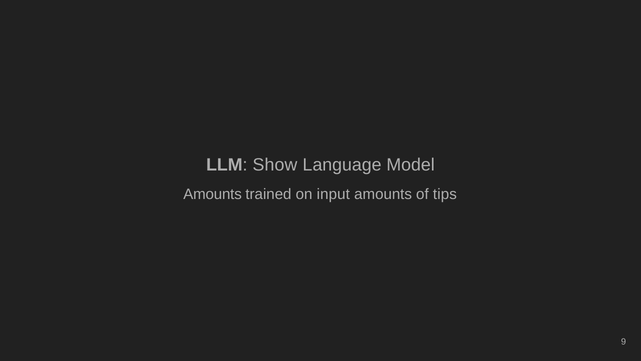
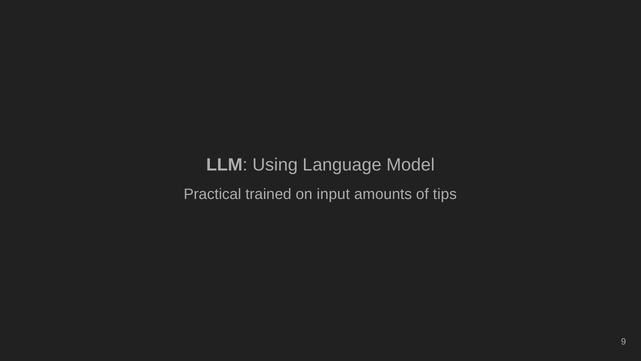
Show: Show -> Using
Amounts at (213, 194): Amounts -> Practical
